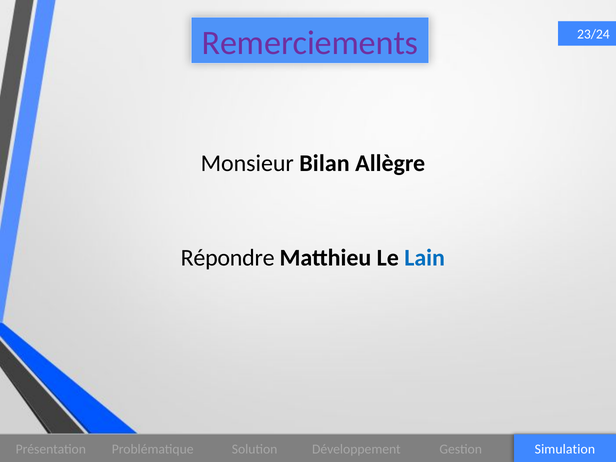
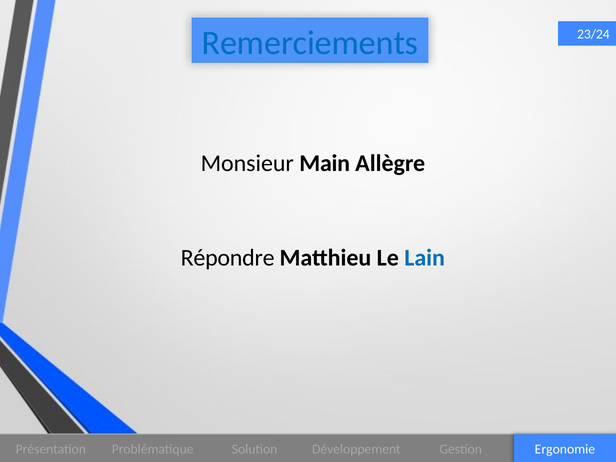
Remerciements colour: purple -> blue
Bilan: Bilan -> Main
Simulation: Simulation -> Ergonomie
